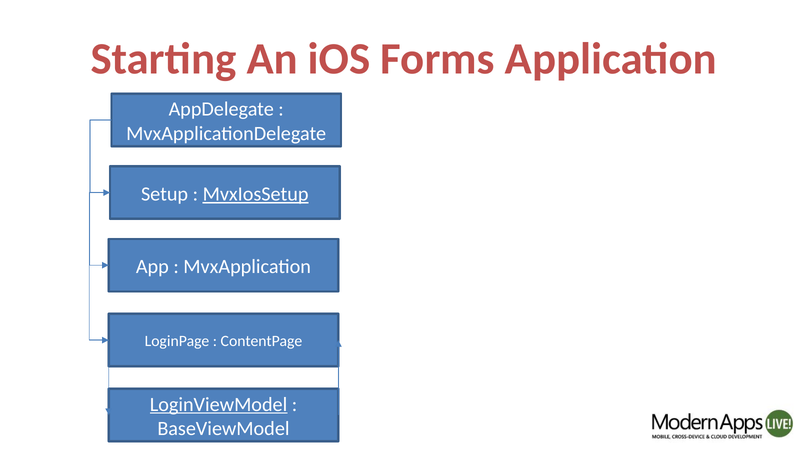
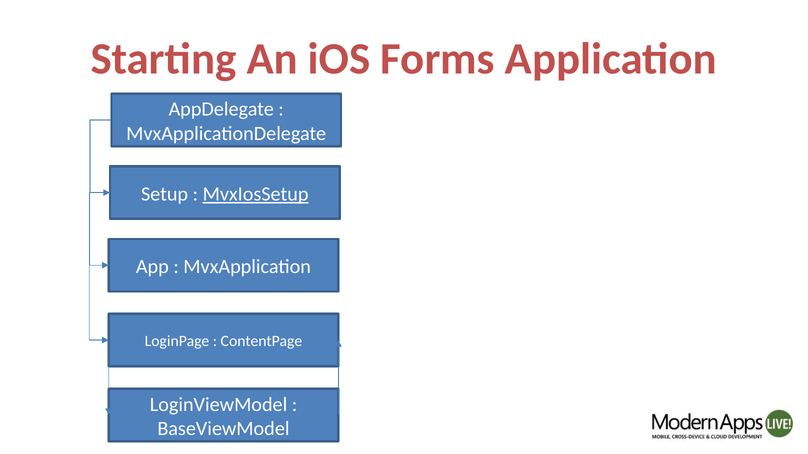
LoginViewModel underline: present -> none
